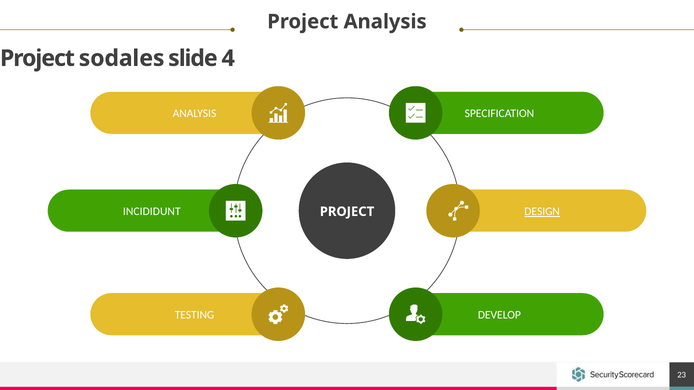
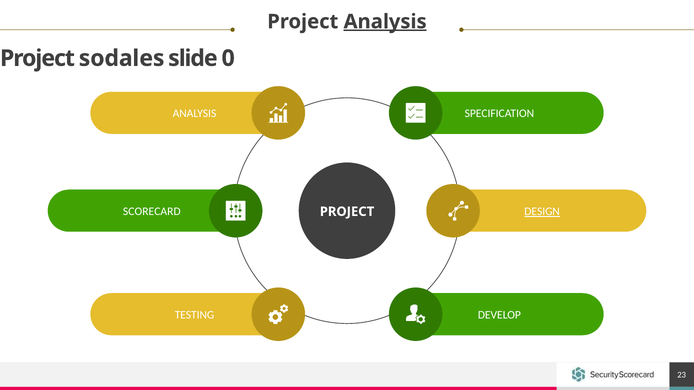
Analysis at (385, 22) underline: none -> present
4: 4 -> 0
INCIDIDUNT: INCIDIDUNT -> SCORECARD
